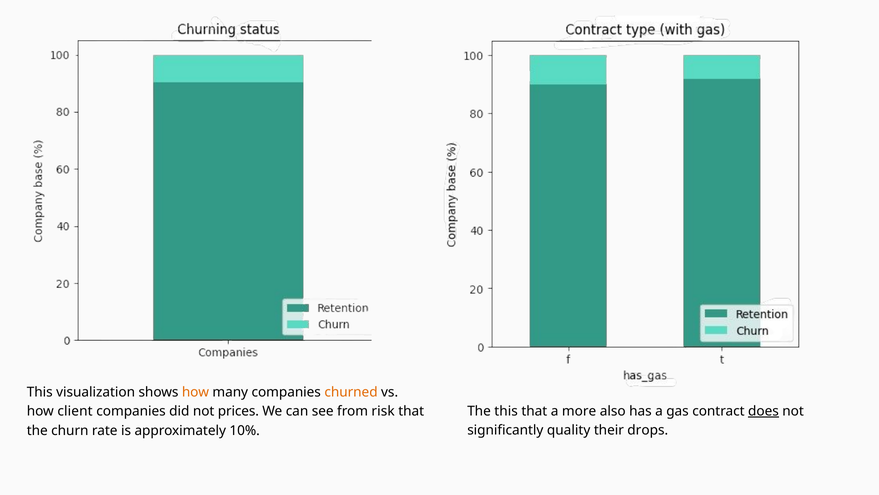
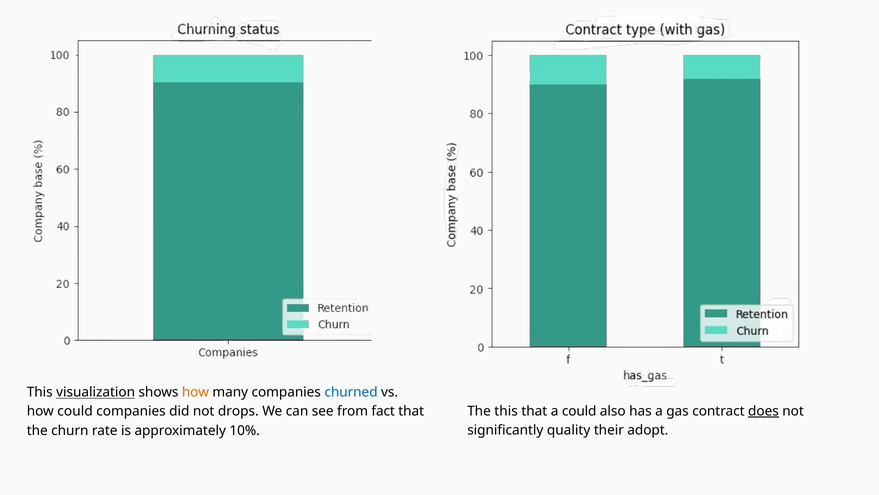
visualization underline: none -> present
churned colour: orange -> blue
a more: more -> could
how client: client -> could
prices: prices -> drops
risk: risk -> fact
drops: drops -> adopt
